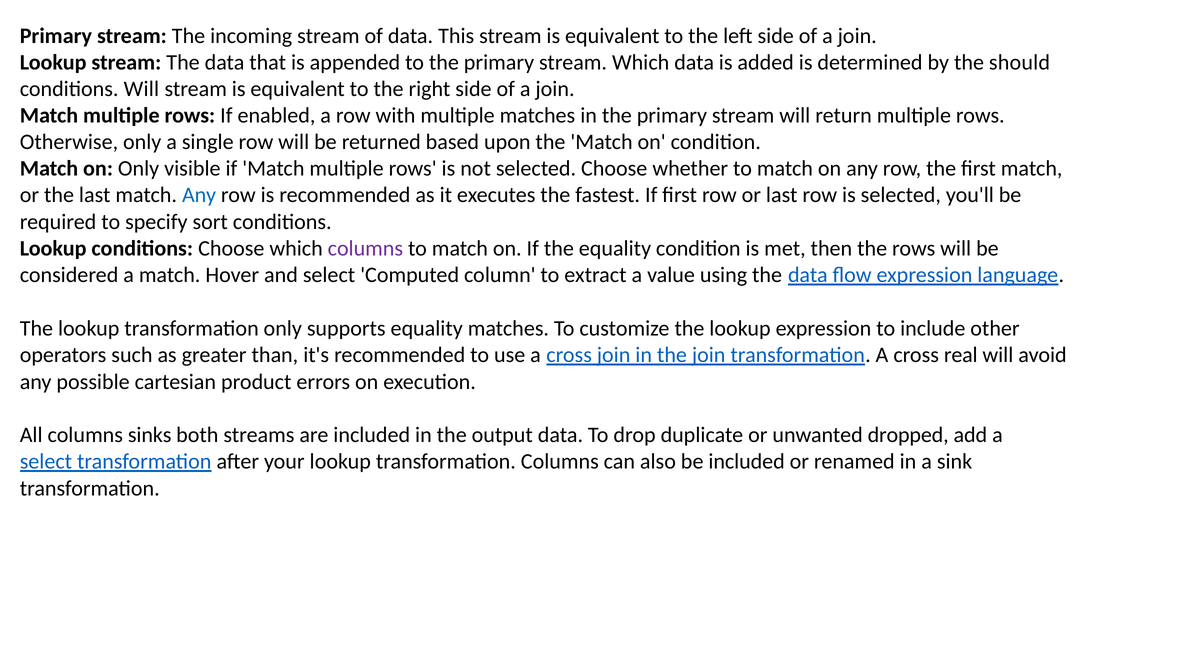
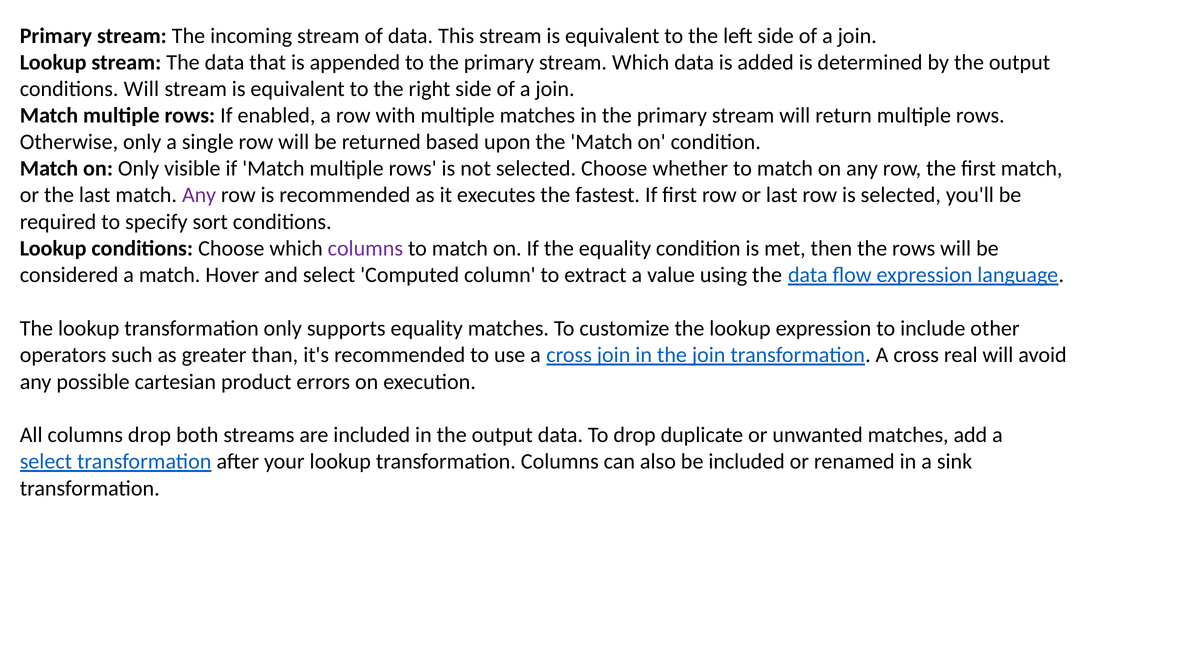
by the should: should -> output
Any at (199, 195) colour: blue -> purple
columns sinks: sinks -> drop
unwanted dropped: dropped -> matches
